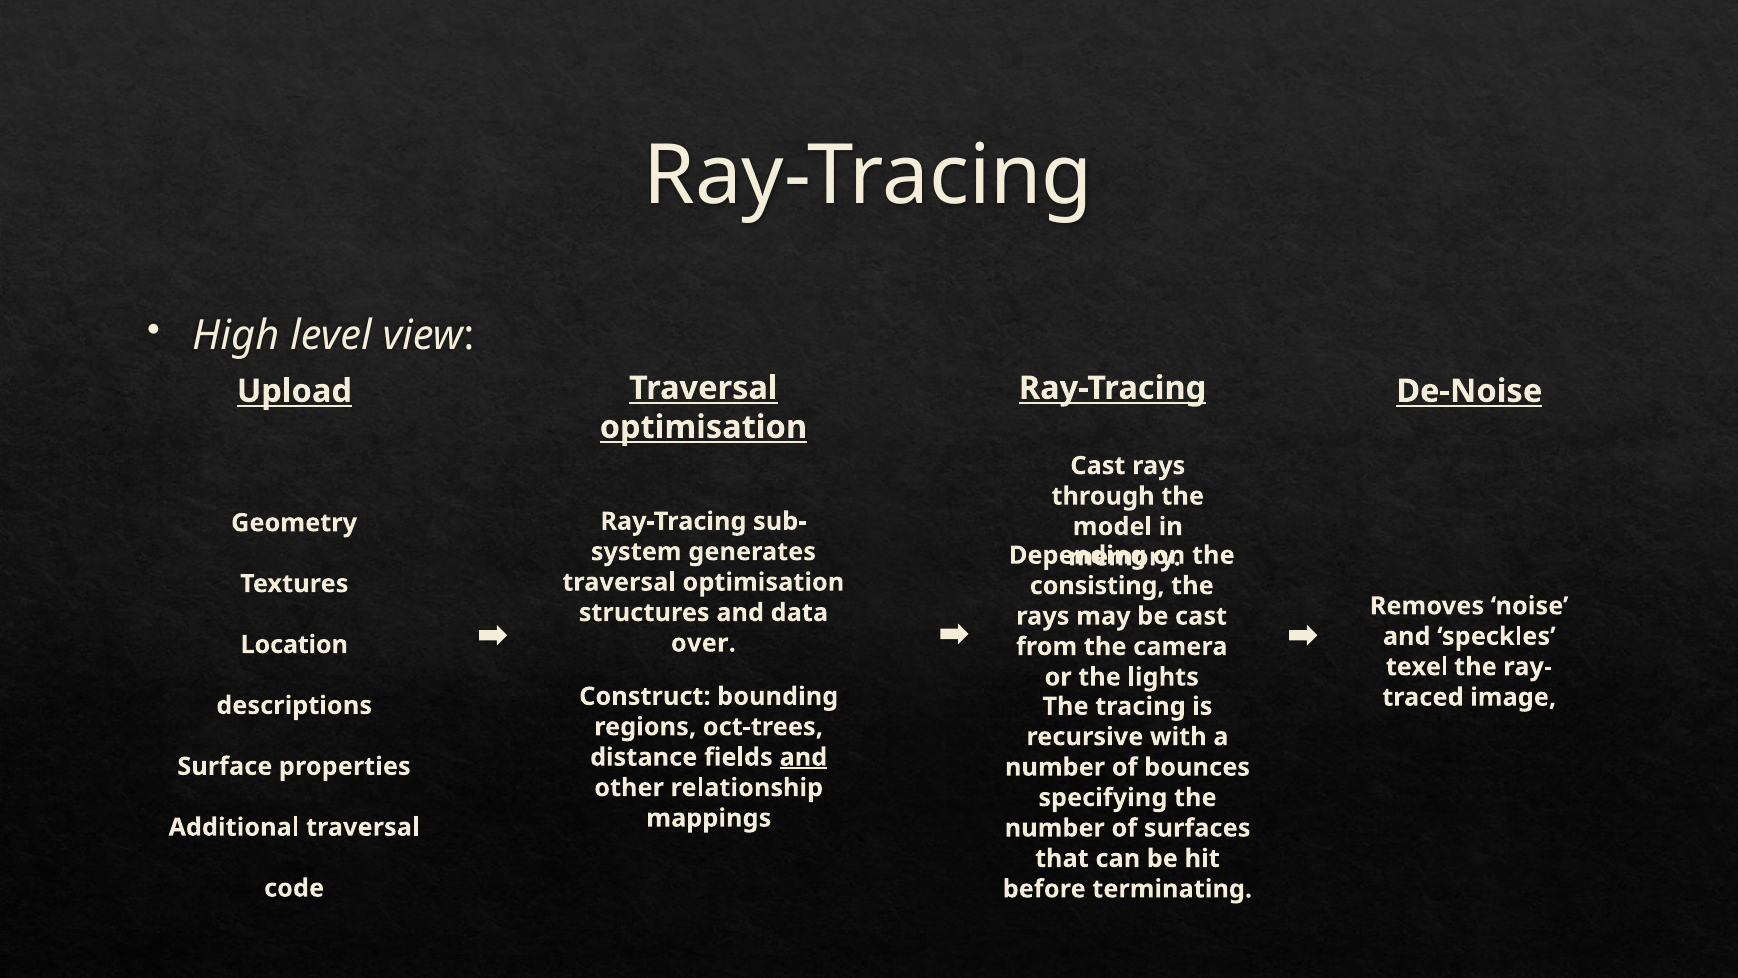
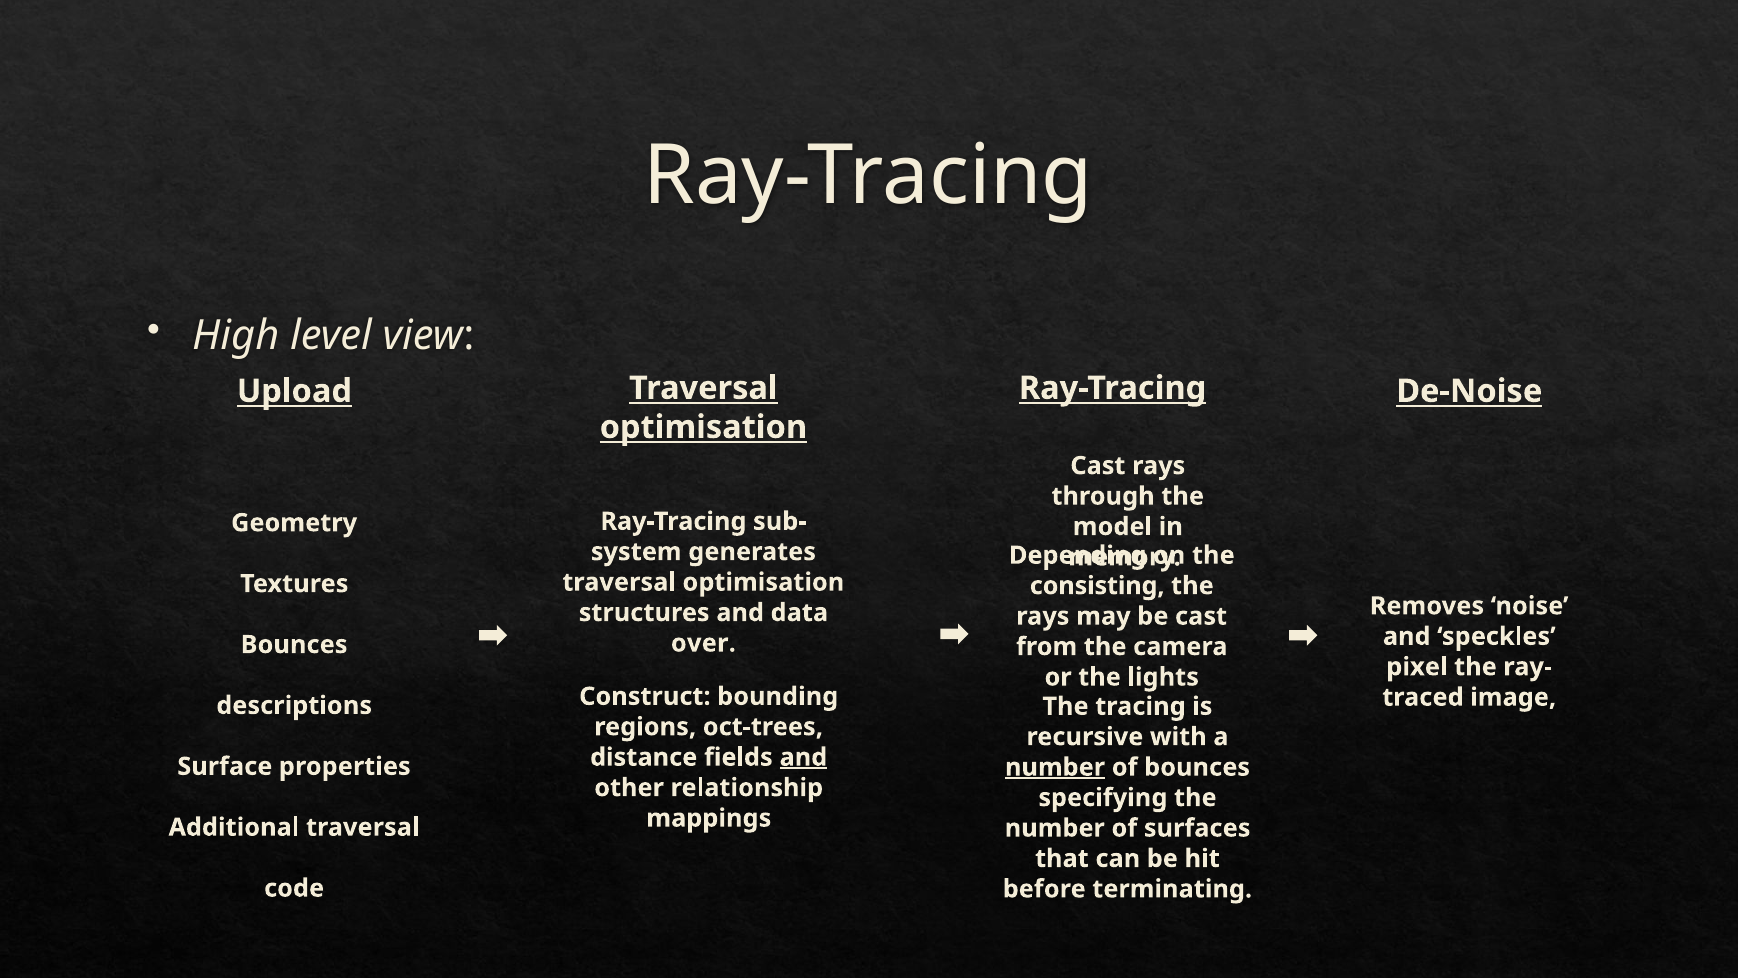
Location at (294, 644): Location -> Bounces
texel: texel -> pixel
number at (1055, 767) underline: none -> present
